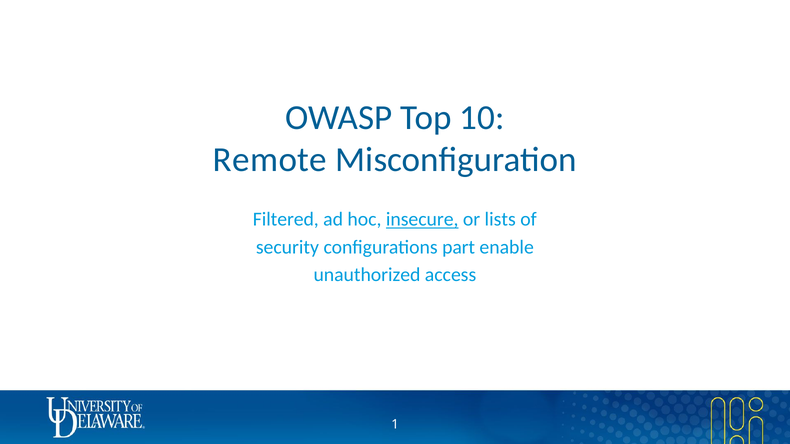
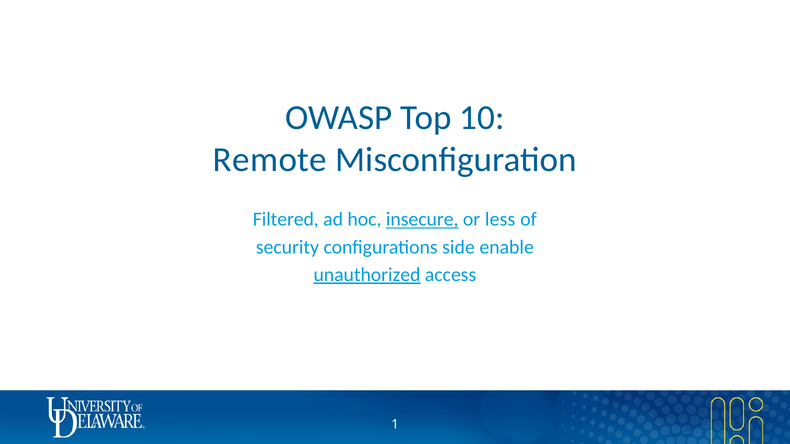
lists: lists -> less
part: part -> side
unauthorized underline: none -> present
